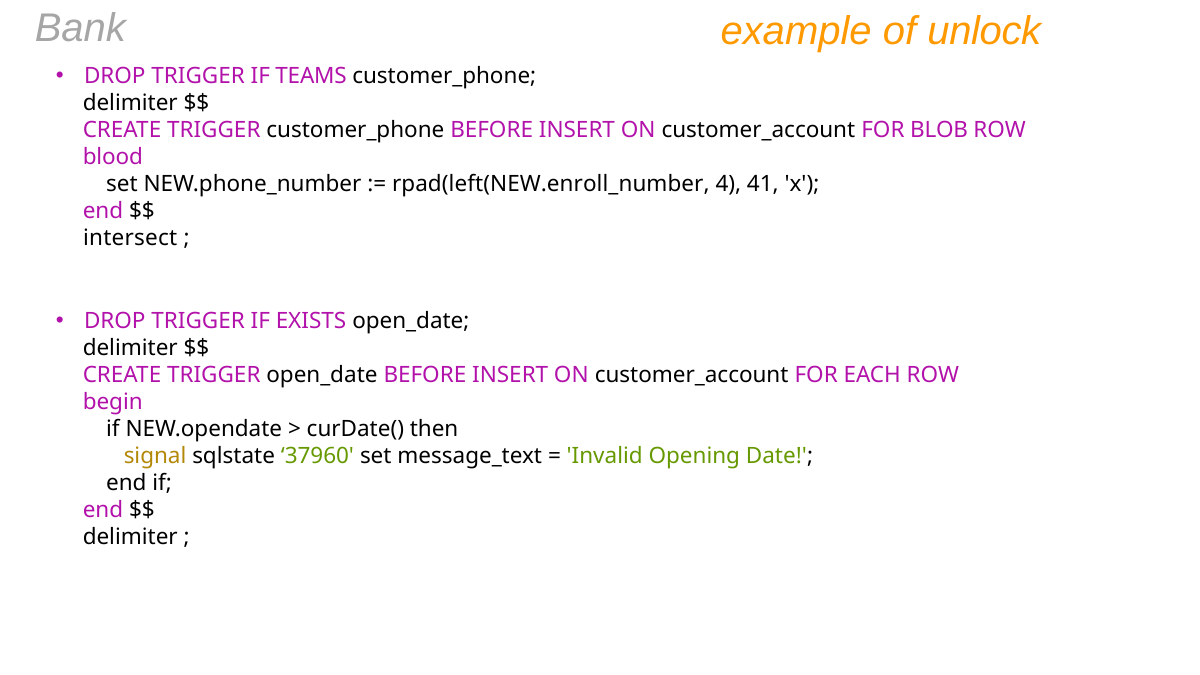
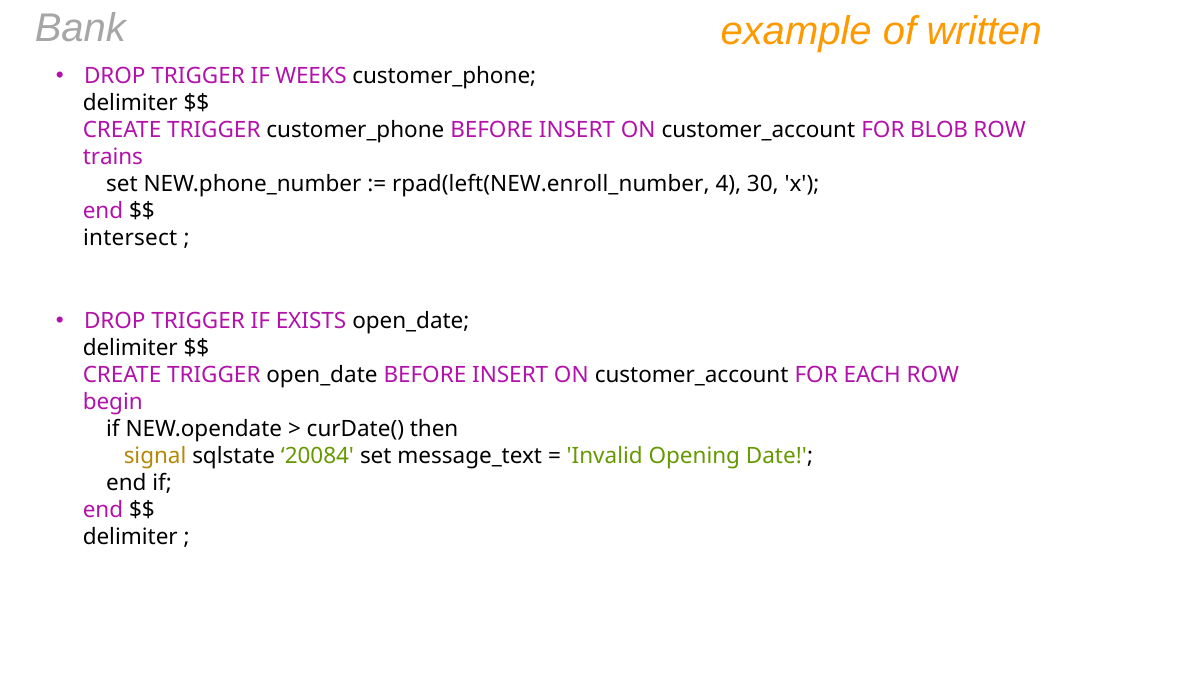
unlock: unlock -> written
TEAMS: TEAMS -> WEEKS
blood: blood -> trains
41: 41 -> 30
37960: 37960 -> 20084
